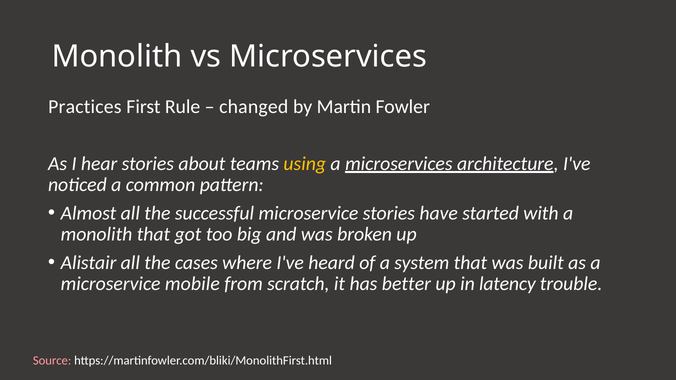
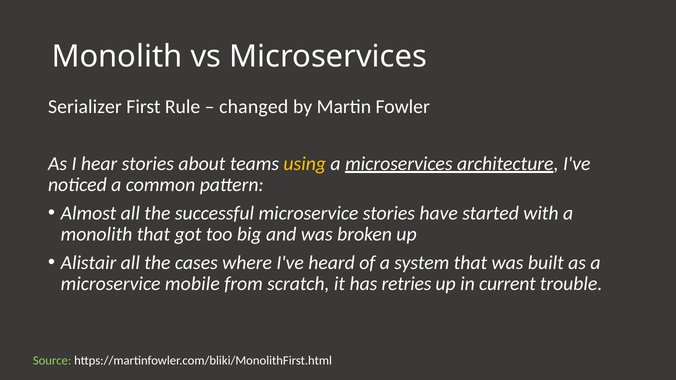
Practices: Practices -> Serializer
better: better -> retries
latency: latency -> current
Source colour: pink -> light green
